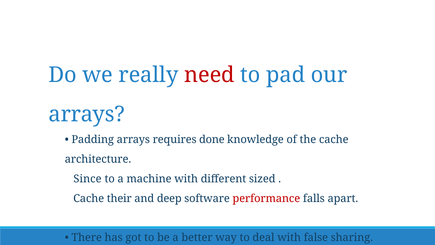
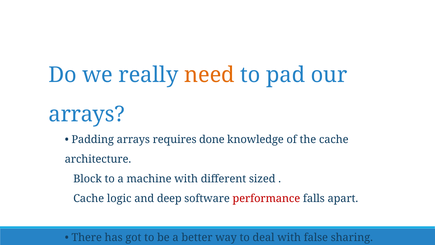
need colour: red -> orange
Since: Since -> Block
their: their -> logic
